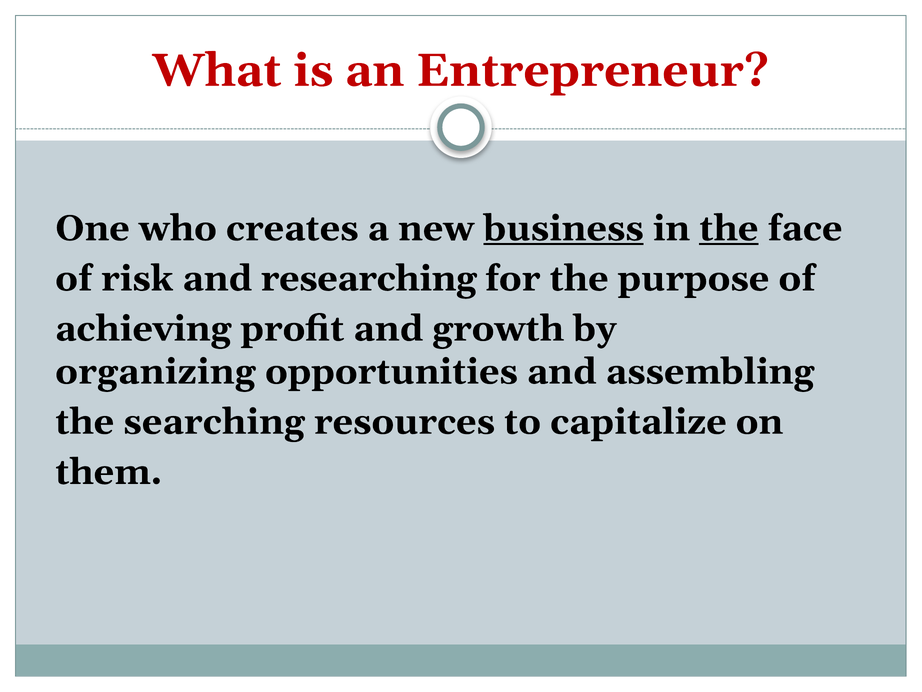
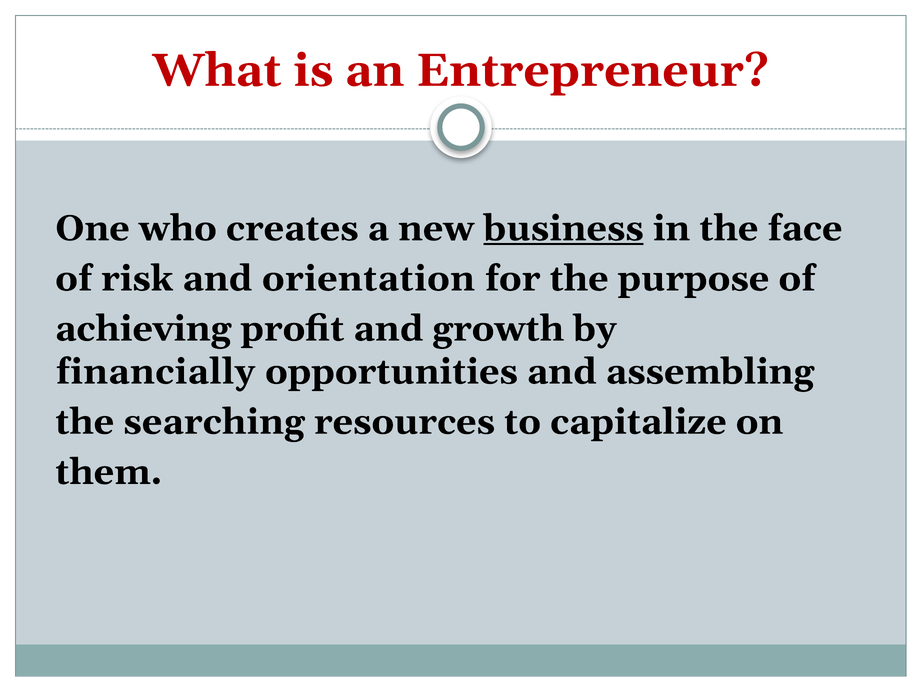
the at (729, 228) underline: present -> none
researching: researching -> orientation
organizing: organizing -> financially
